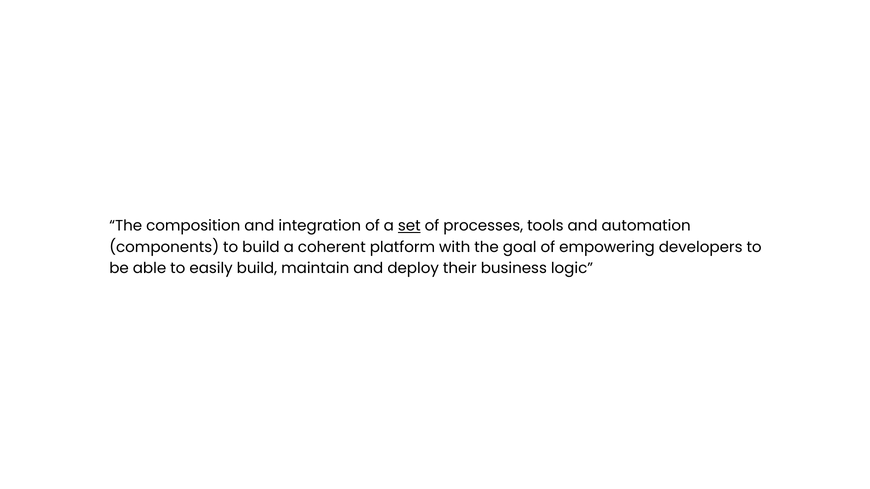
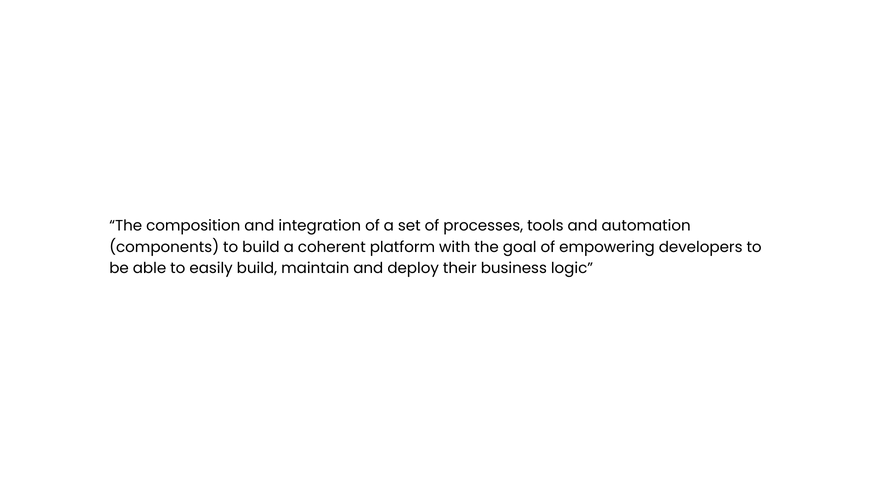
set underline: present -> none
